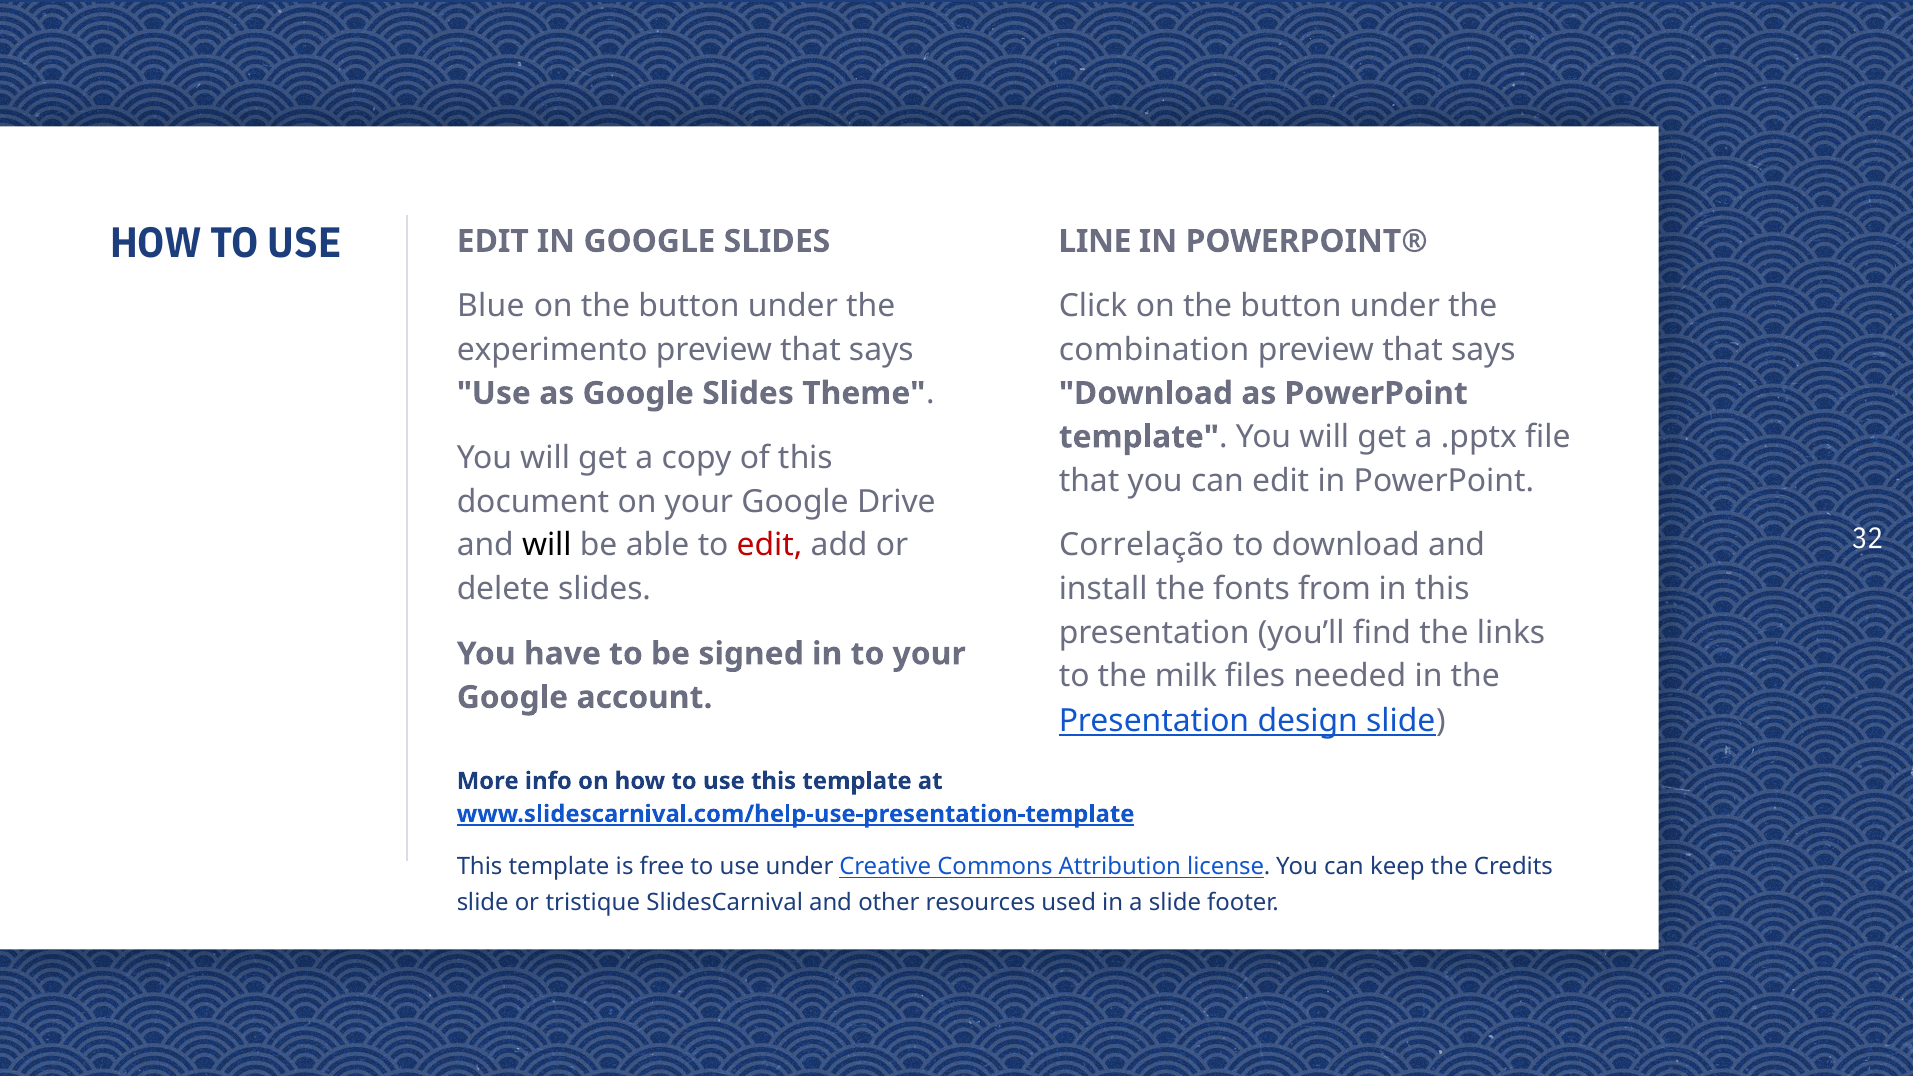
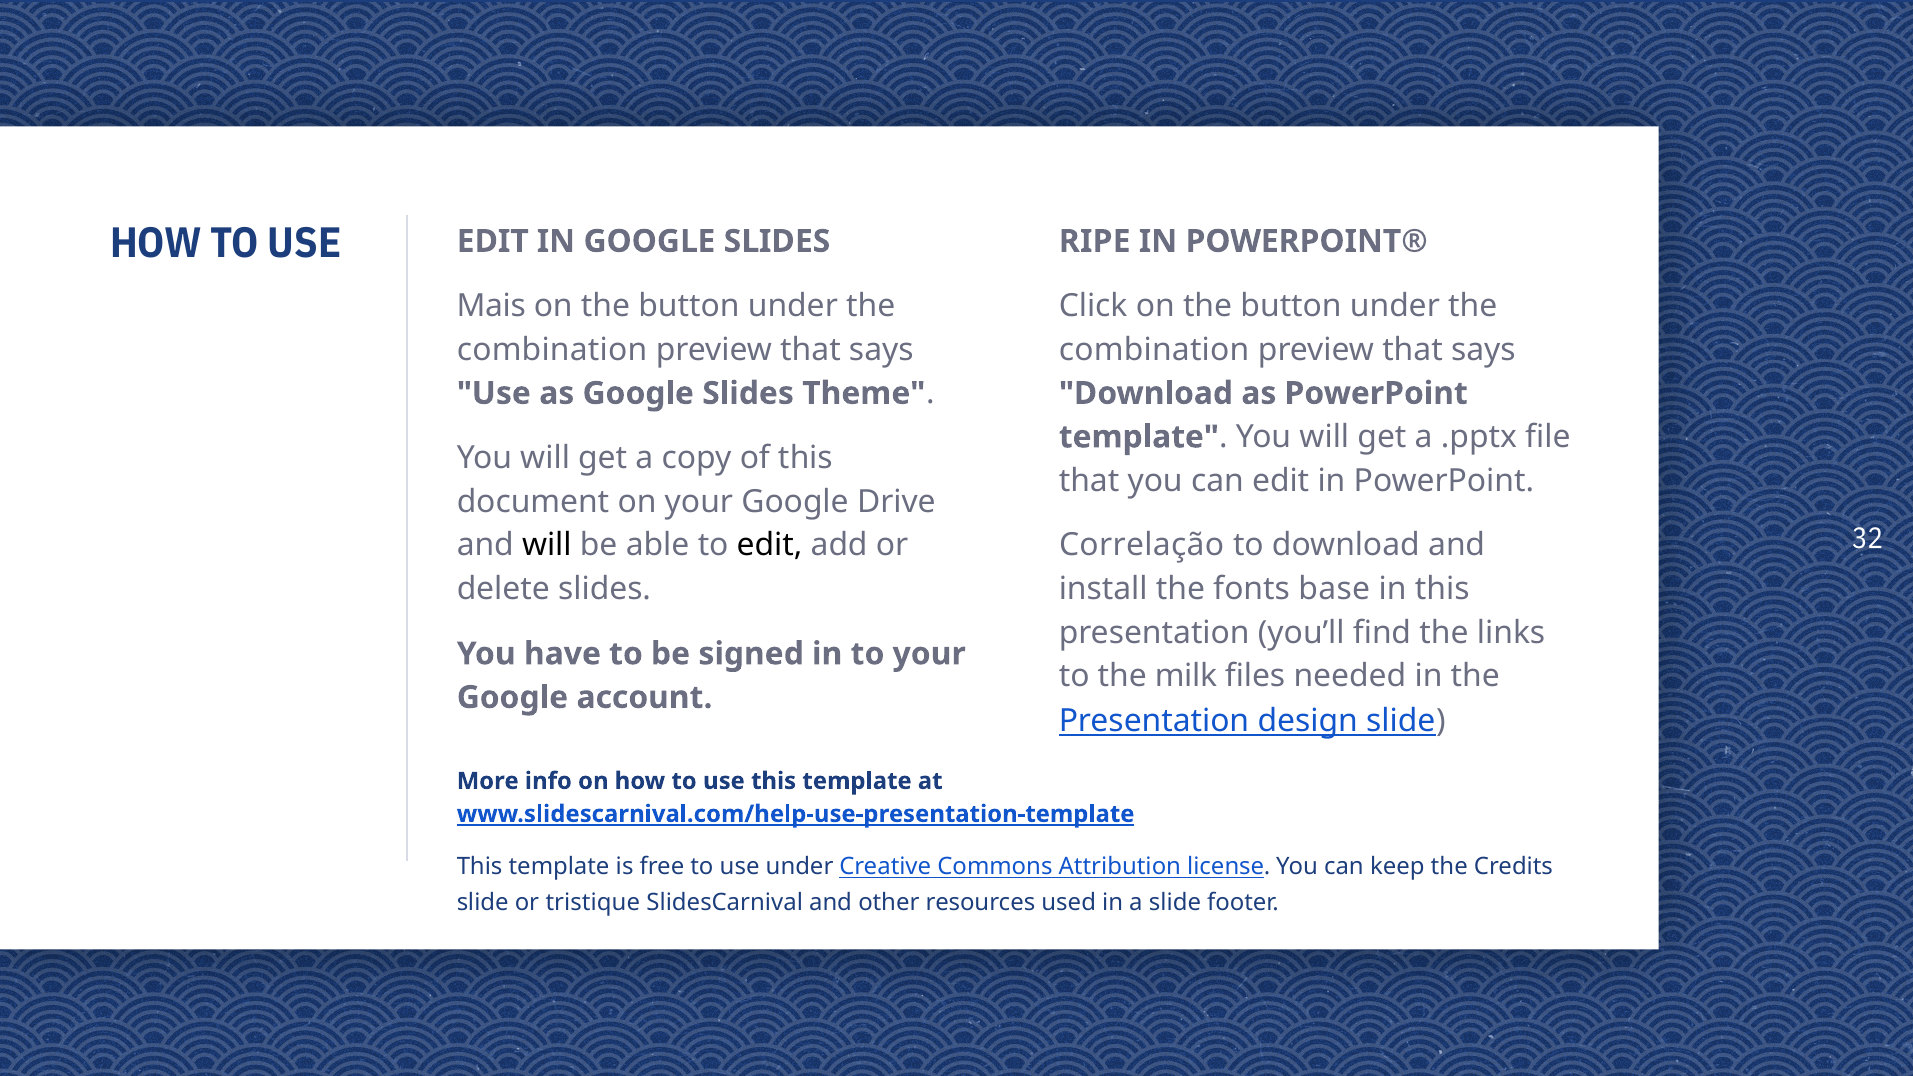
LINE: LINE -> RIPE
Blue: Blue -> Mais
experimento at (552, 350): experimento -> combination
edit at (770, 545) colour: red -> black
from: from -> base
